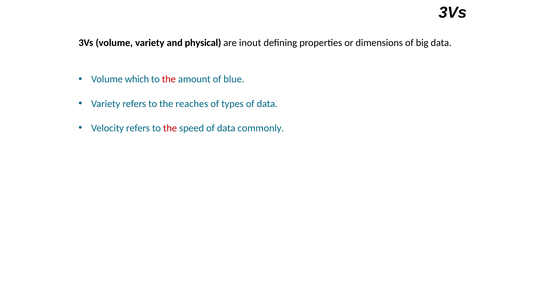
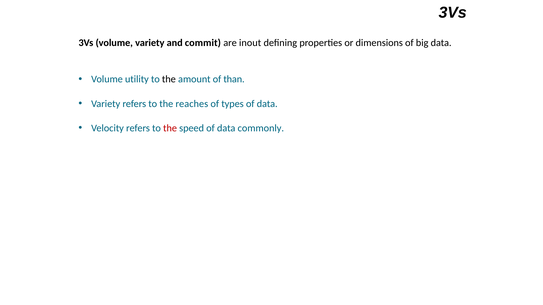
physical: physical -> commit
which: which -> utility
the at (169, 79) colour: red -> black
blue: blue -> than
